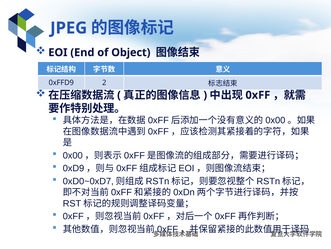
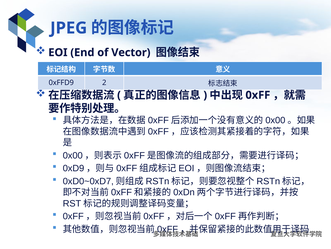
Object: Object -> Vector
